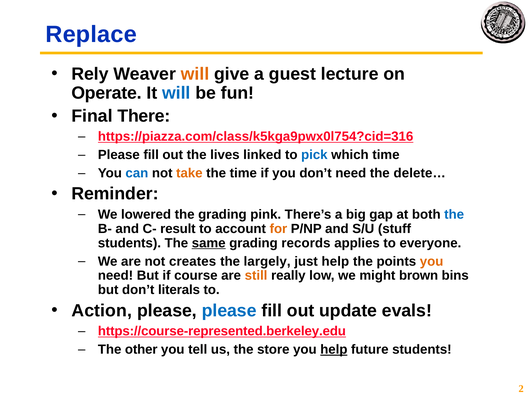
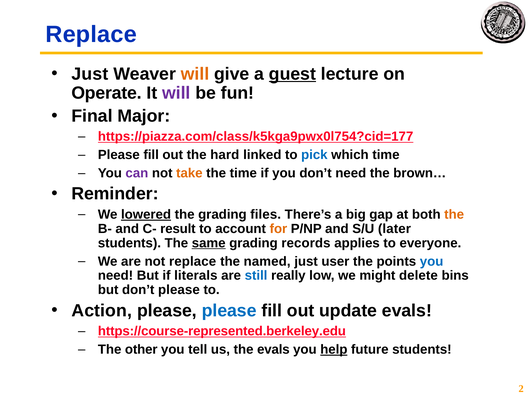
Rely at (90, 74): Rely -> Just
guest underline: none -> present
will at (176, 93) colour: blue -> purple
There: There -> Major
https://piazza.com/class/k5kga9pwx0l754?cid=316: https://piazza.com/class/k5kga9pwx0l754?cid=316 -> https://piazza.com/class/k5kga9pwx0l754?cid=177
lives: lives -> hard
can colour: blue -> purple
delete…: delete… -> brown…
lowered underline: none -> present
pink: pink -> files
the at (454, 214) colour: blue -> orange
stuff: stuff -> later
not creates: creates -> replace
largely: largely -> named
just help: help -> user
you at (432, 261) colour: orange -> blue
course: course -> literals
still colour: orange -> blue
brown: brown -> delete
don’t literals: literals -> please
the store: store -> evals
